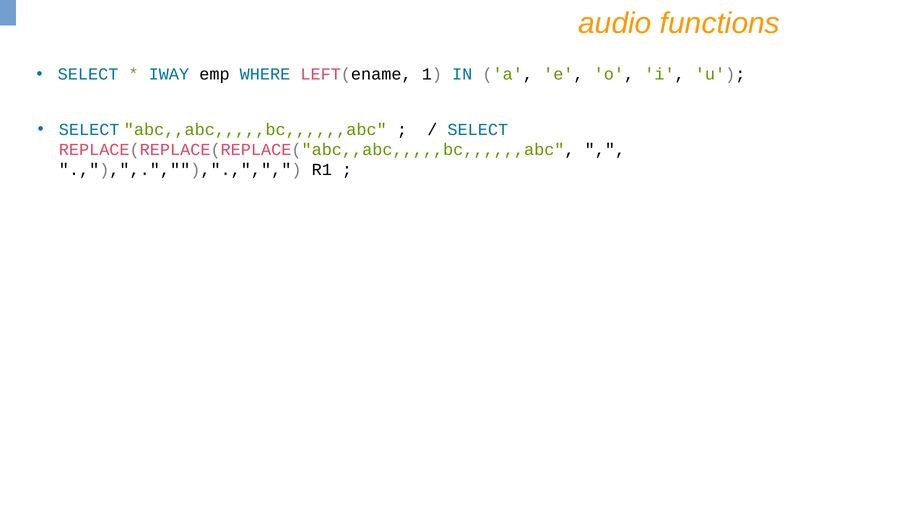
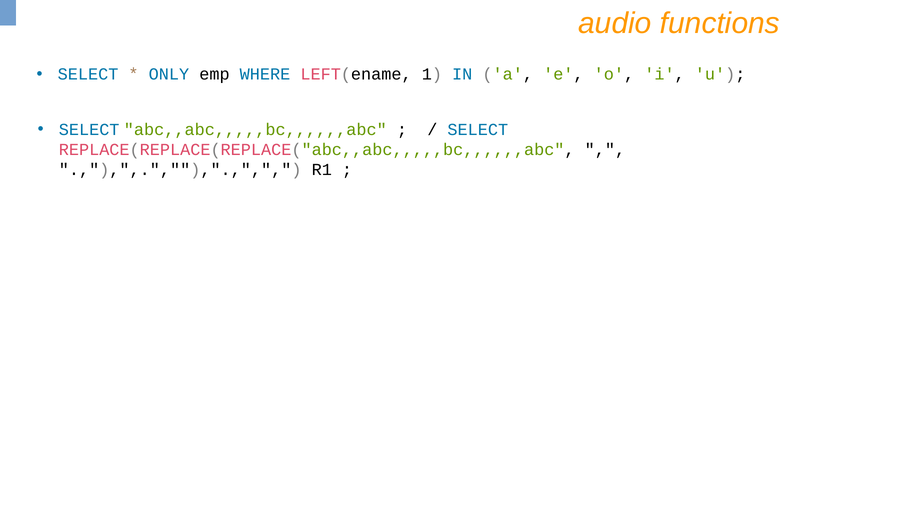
IWAY: IWAY -> ONLY
